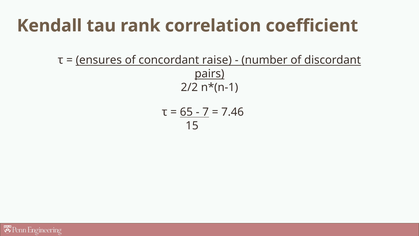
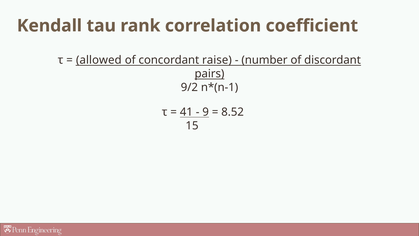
ensures: ensures -> allowed
2/2: 2/2 -> 9/2
65: 65 -> 41
7: 7 -> 9
7.46: 7.46 -> 8.52
